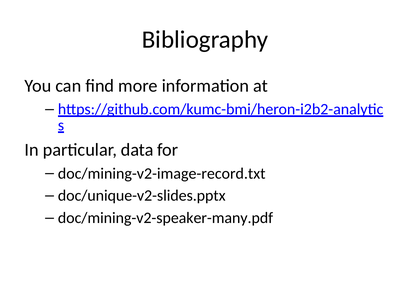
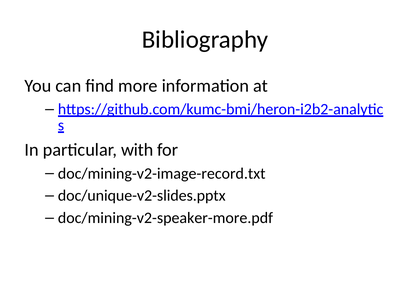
data: data -> with
doc/mining-v2-speaker-many.pdf: doc/mining-v2-speaker-many.pdf -> doc/mining-v2-speaker-more.pdf
